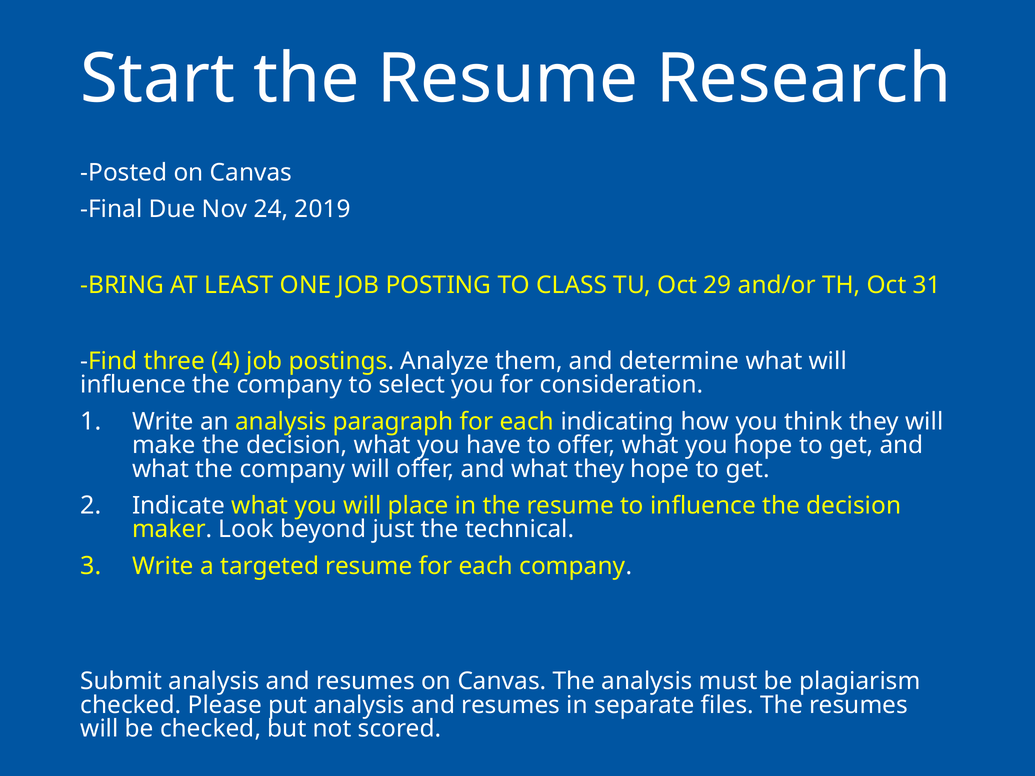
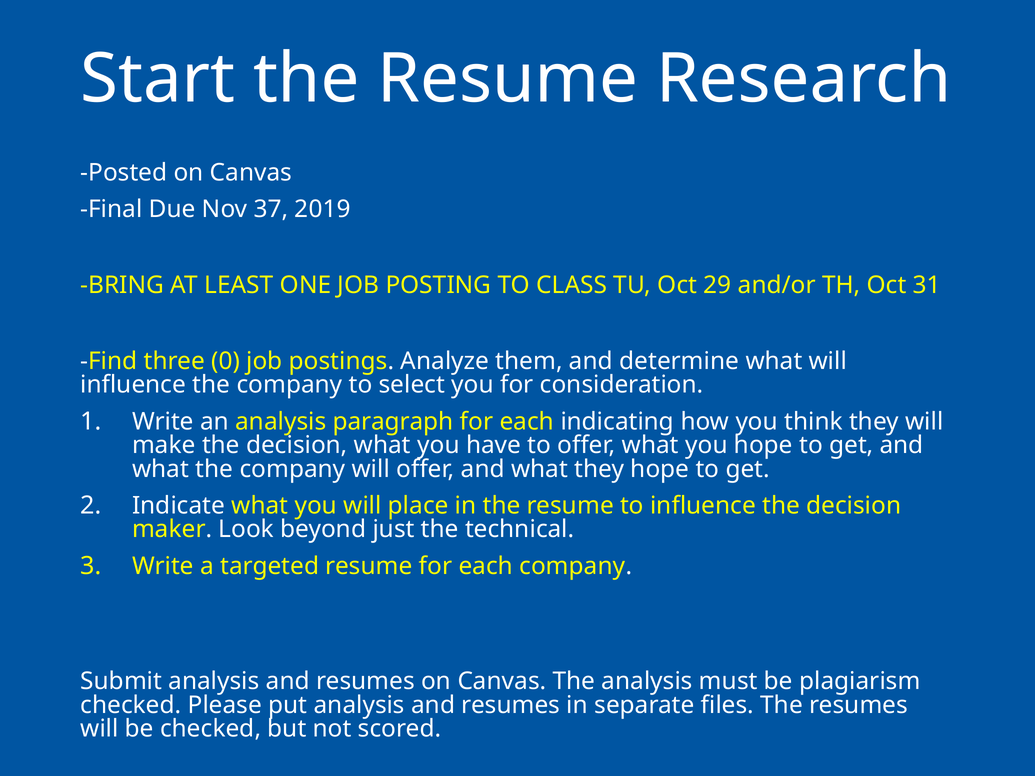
24: 24 -> 37
4: 4 -> 0
